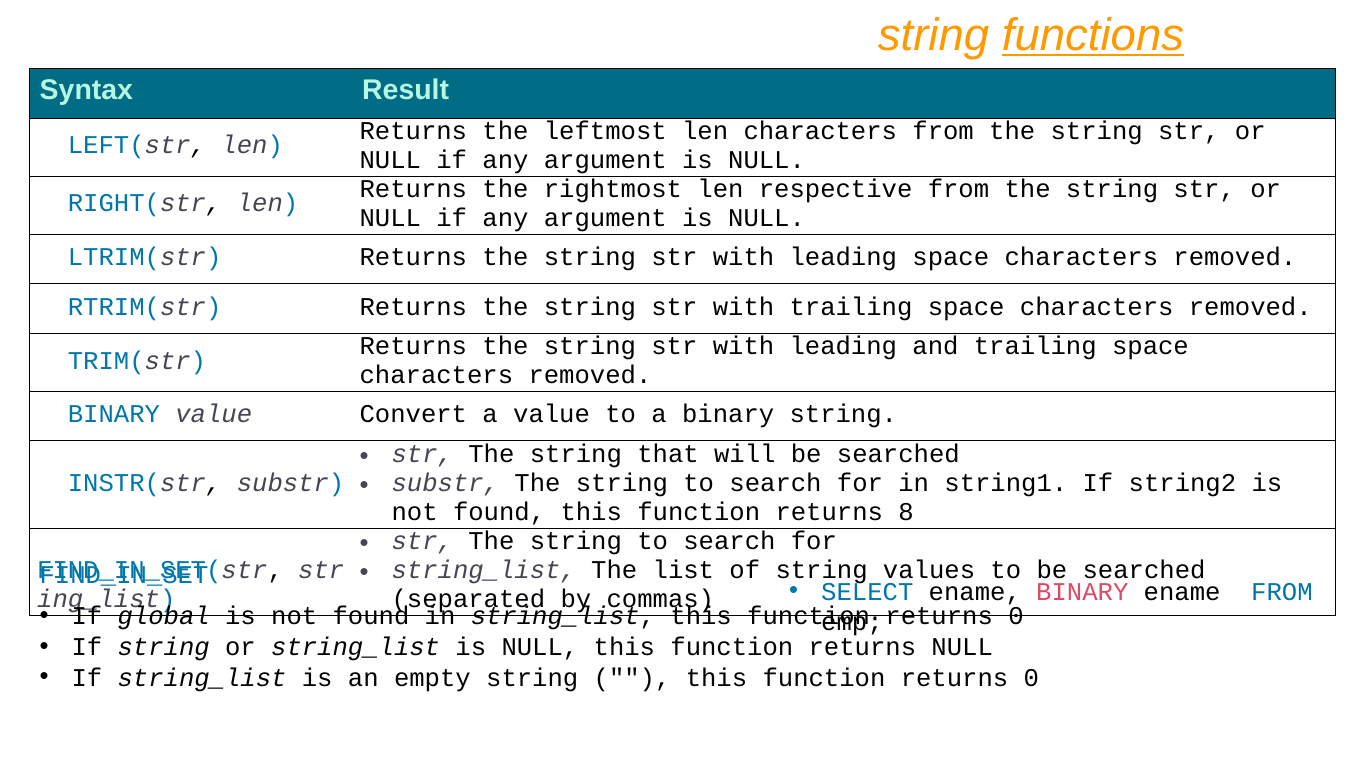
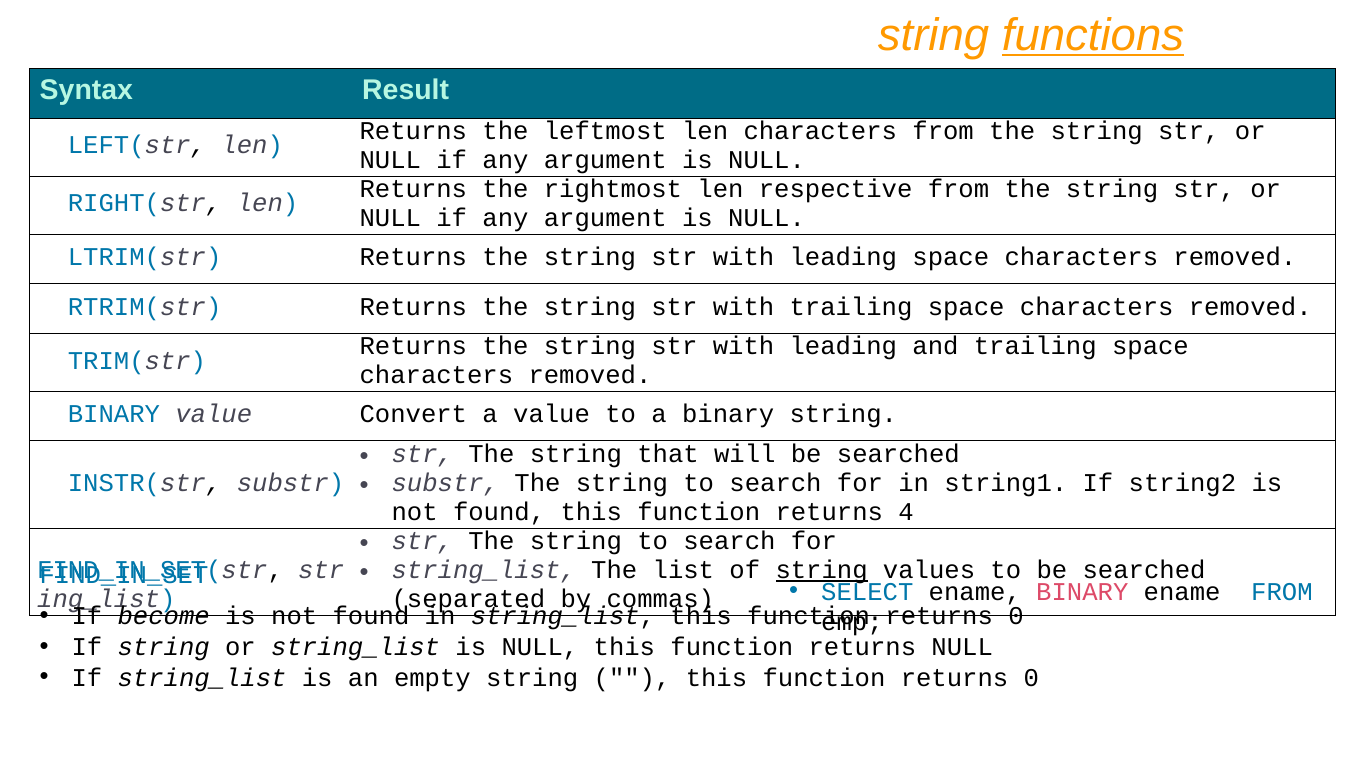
8: 8 -> 4
string at (822, 570) underline: none -> present
global: global -> become
